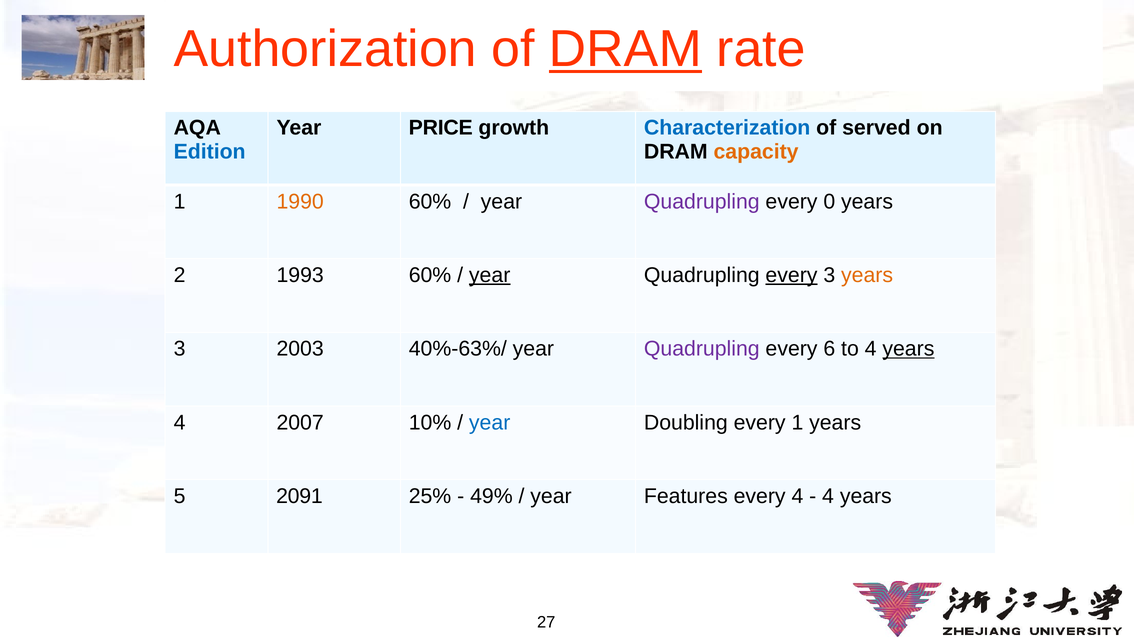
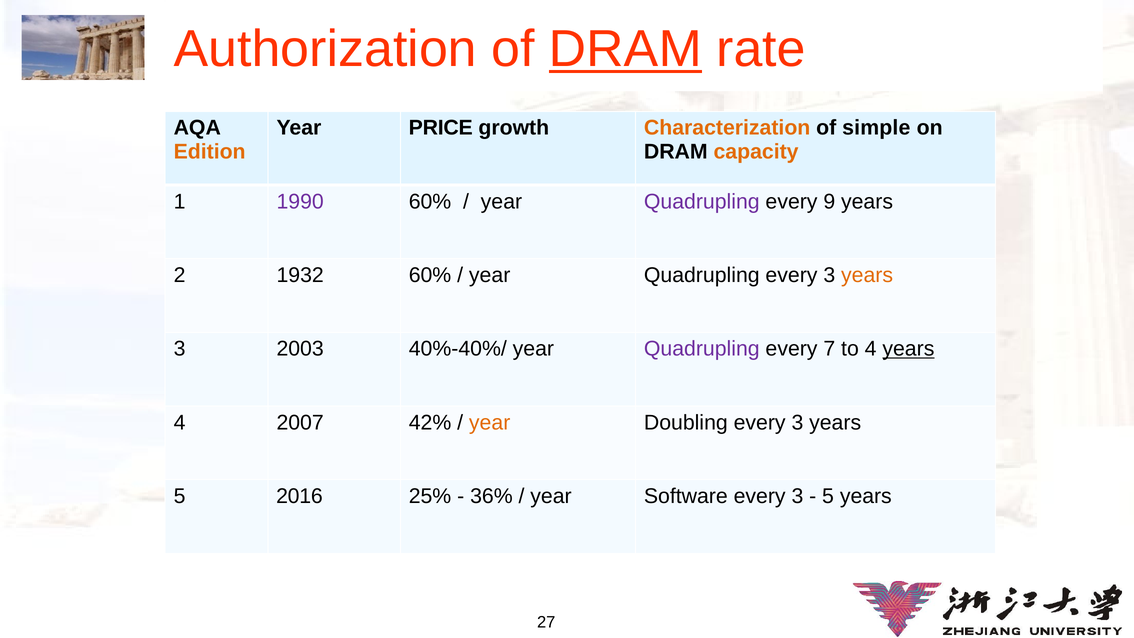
Characterization colour: blue -> orange
served: served -> simple
Edition colour: blue -> orange
1990 colour: orange -> purple
0: 0 -> 9
1993: 1993 -> 1932
year at (490, 275) underline: present -> none
every at (791, 275) underline: present -> none
40%-63%/: 40%-63%/ -> 40%-40%/
6: 6 -> 7
10%: 10% -> 42%
year at (490, 422) colour: blue -> orange
Doubling every 1: 1 -> 3
2091: 2091 -> 2016
49%: 49% -> 36%
Features: Features -> Software
4 at (797, 496): 4 -> 3
4 at (828, 496): 4 -> 5
